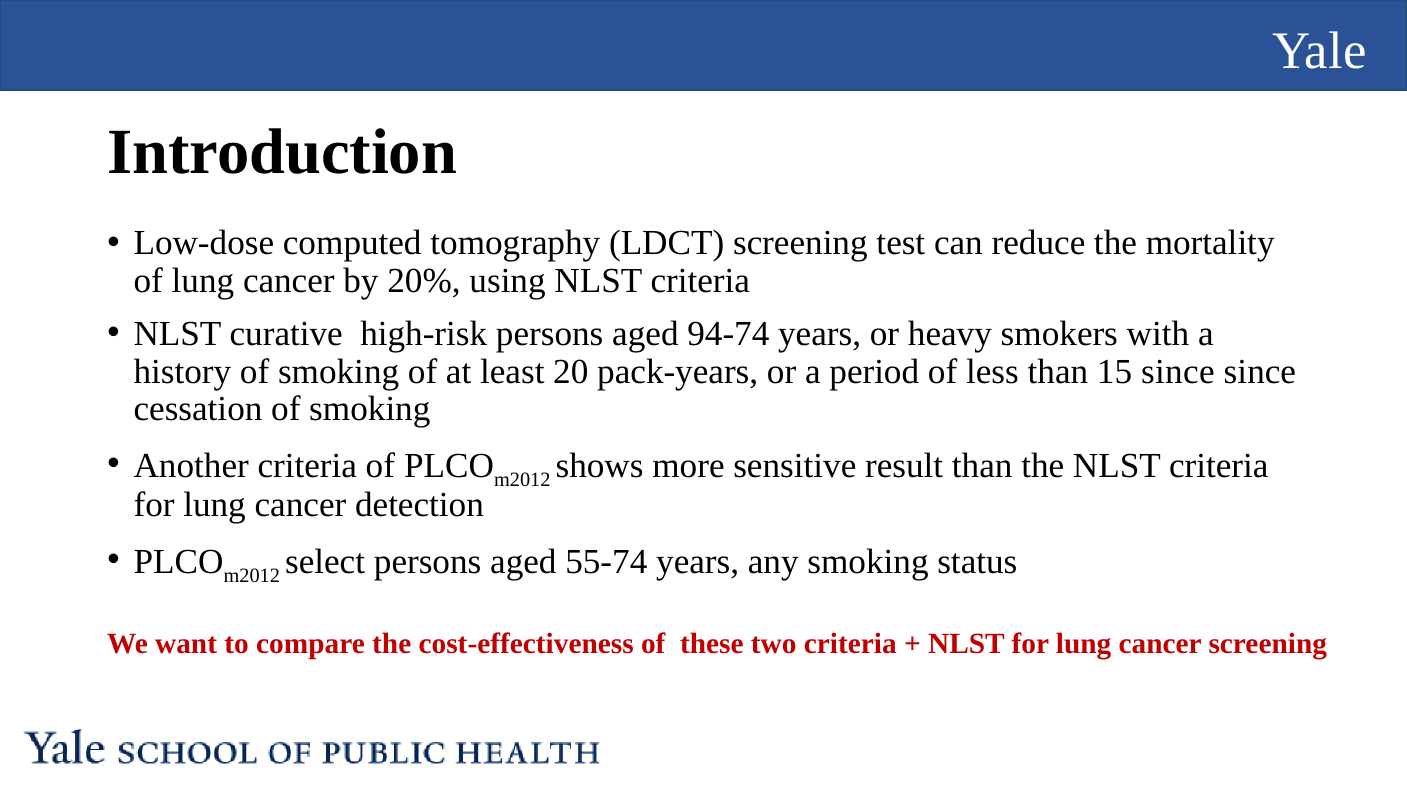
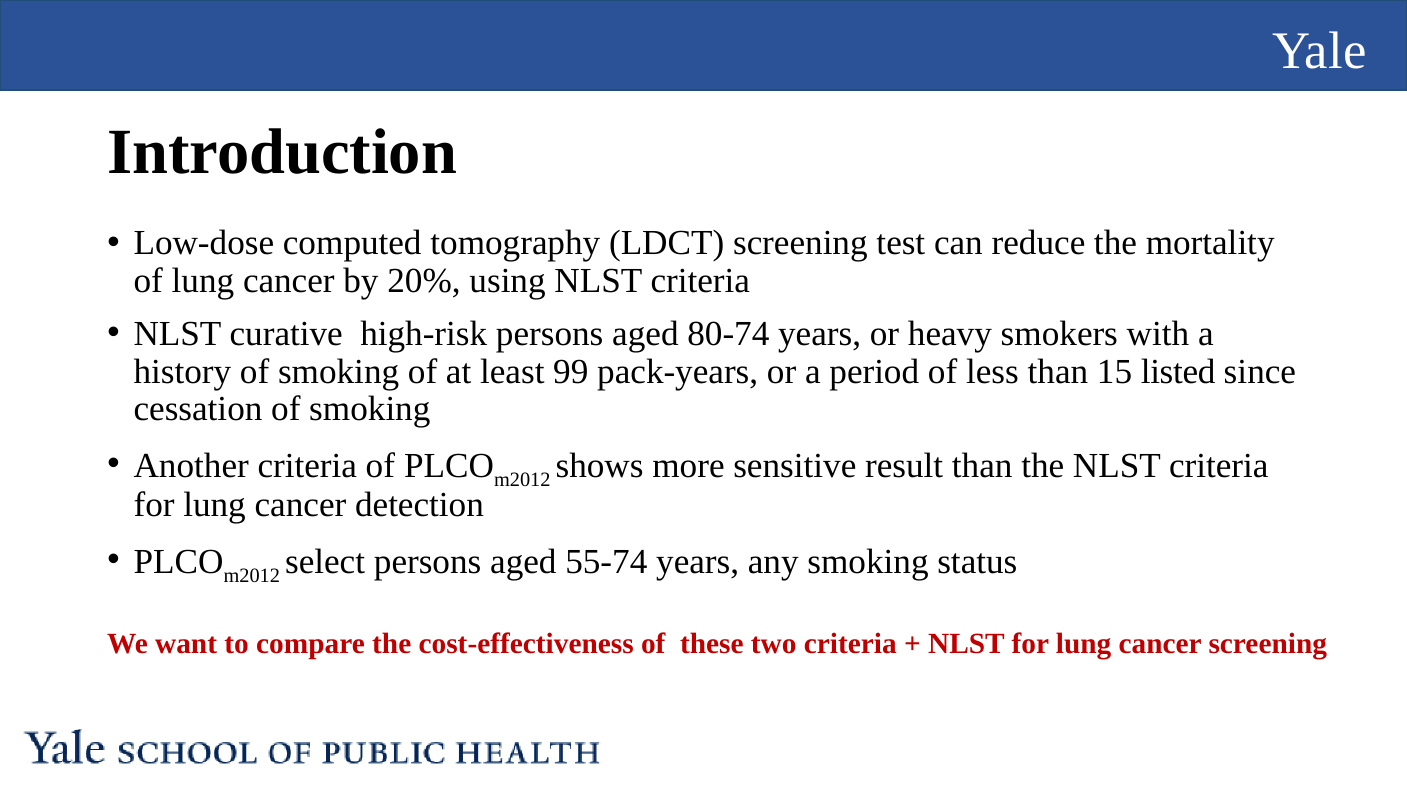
94-74: 94-74 -> 80-74
20: 20 -> 99
15 since: since -> listed
